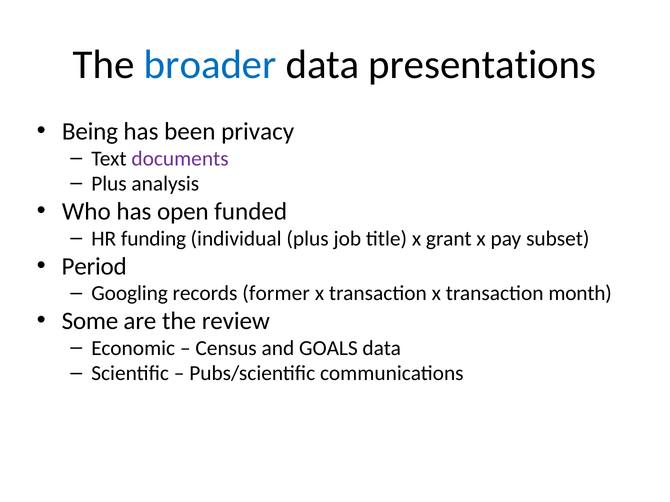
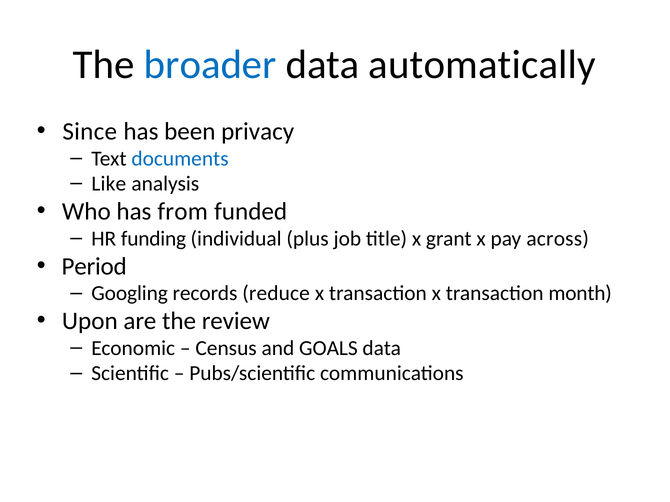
presentations: presentations -> automatically
Being: Being -> Since
documents colour: purple -> blue
Plus at (109, 184): Plus -> Like
open: open -> from
subset: subset -> across
former: former -> reduce
Some: Some -> Upon
